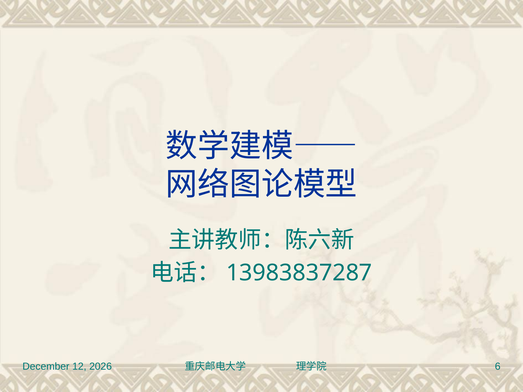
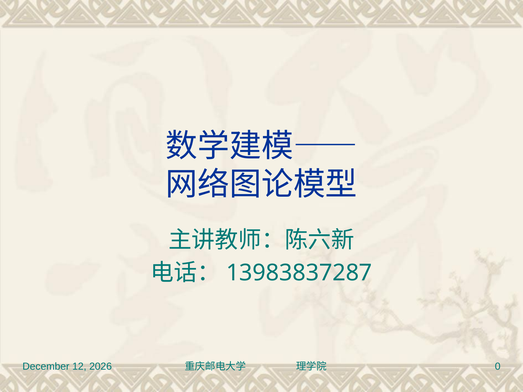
6: 6 -> 0
